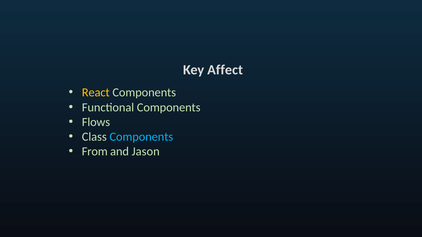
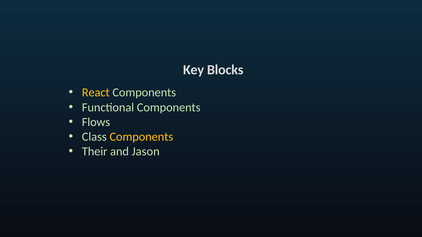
Affect: Affect -> Blocks
Components at (141, 137) colour: light blue -> yellow
From: From -> Their
